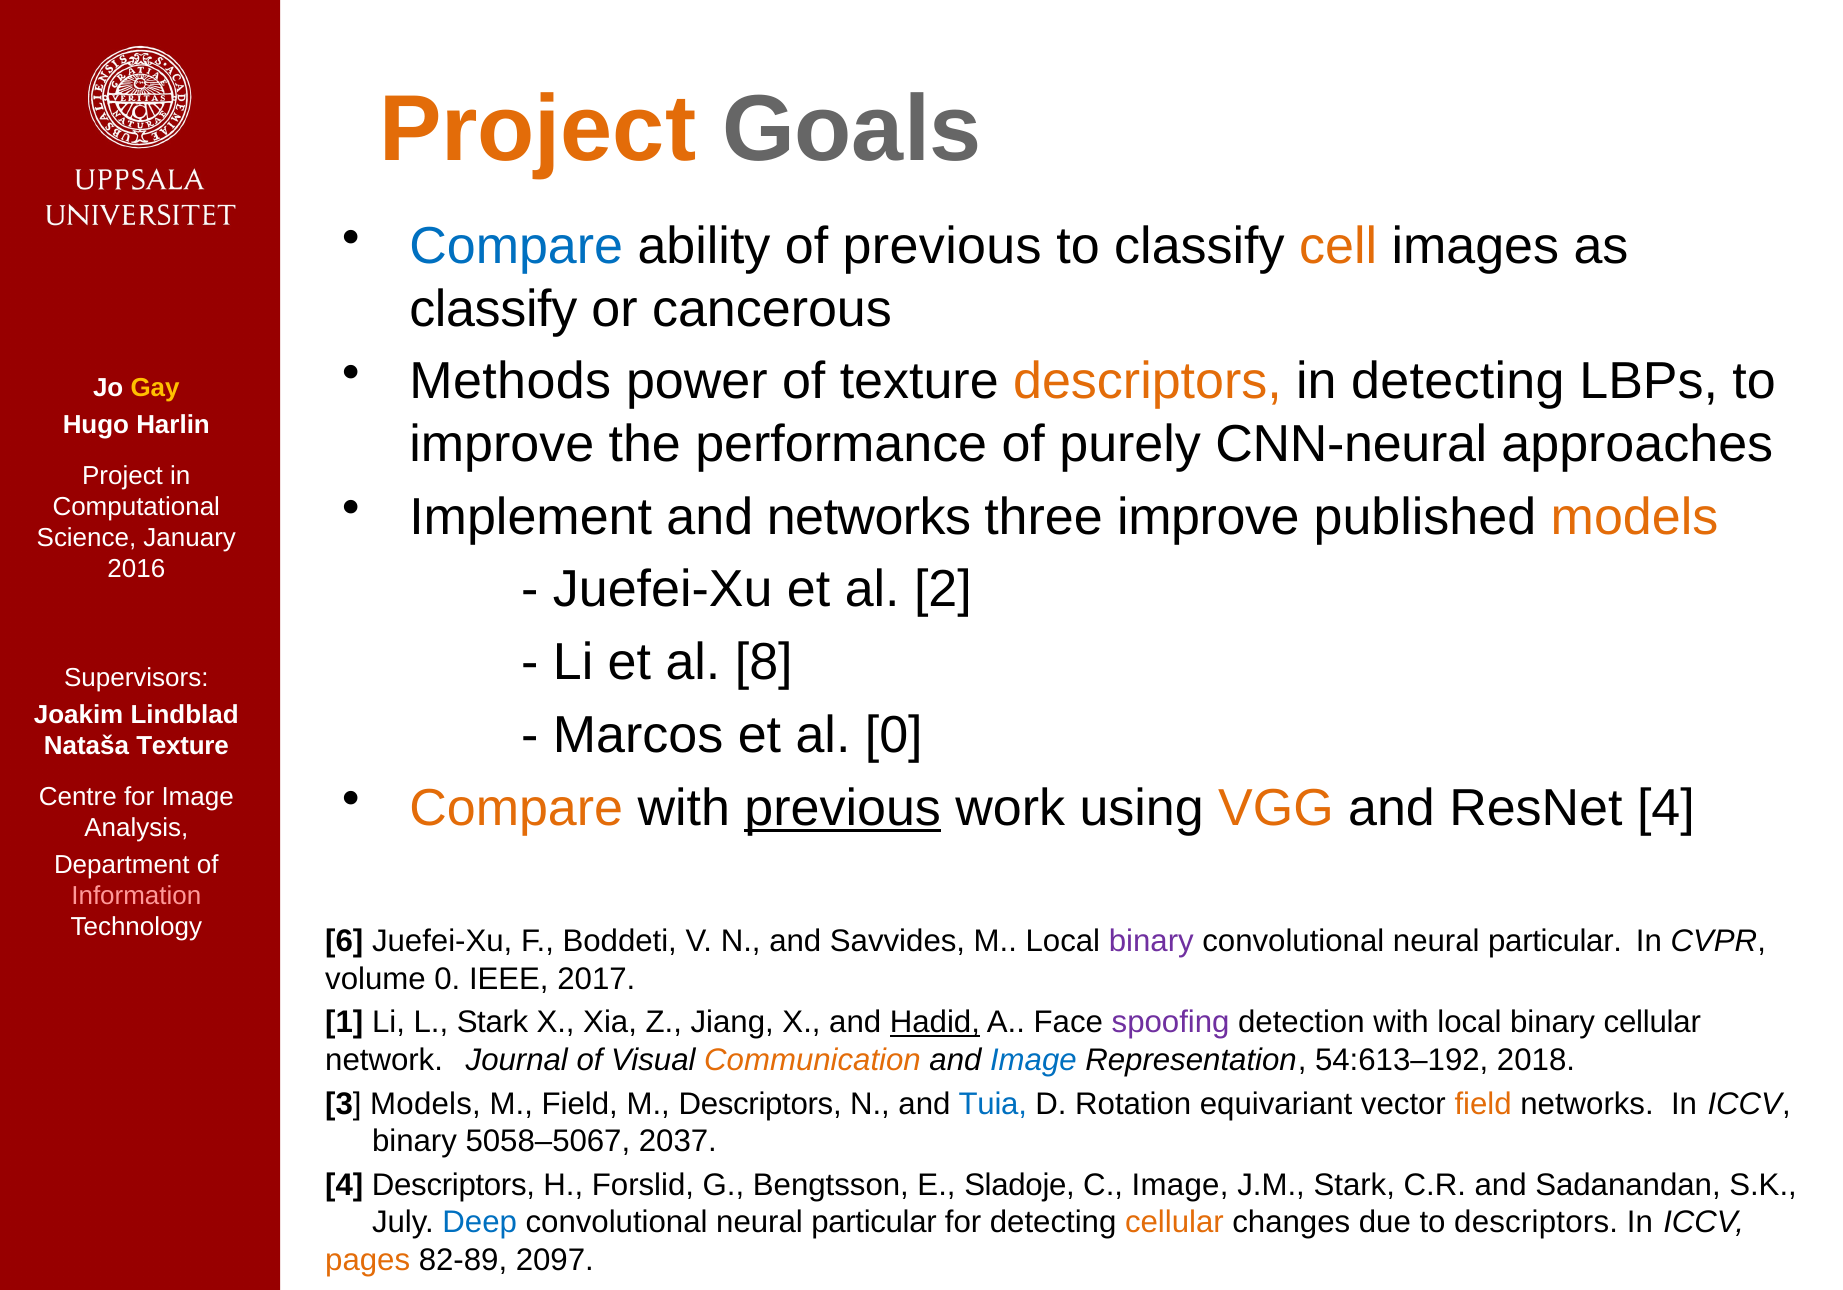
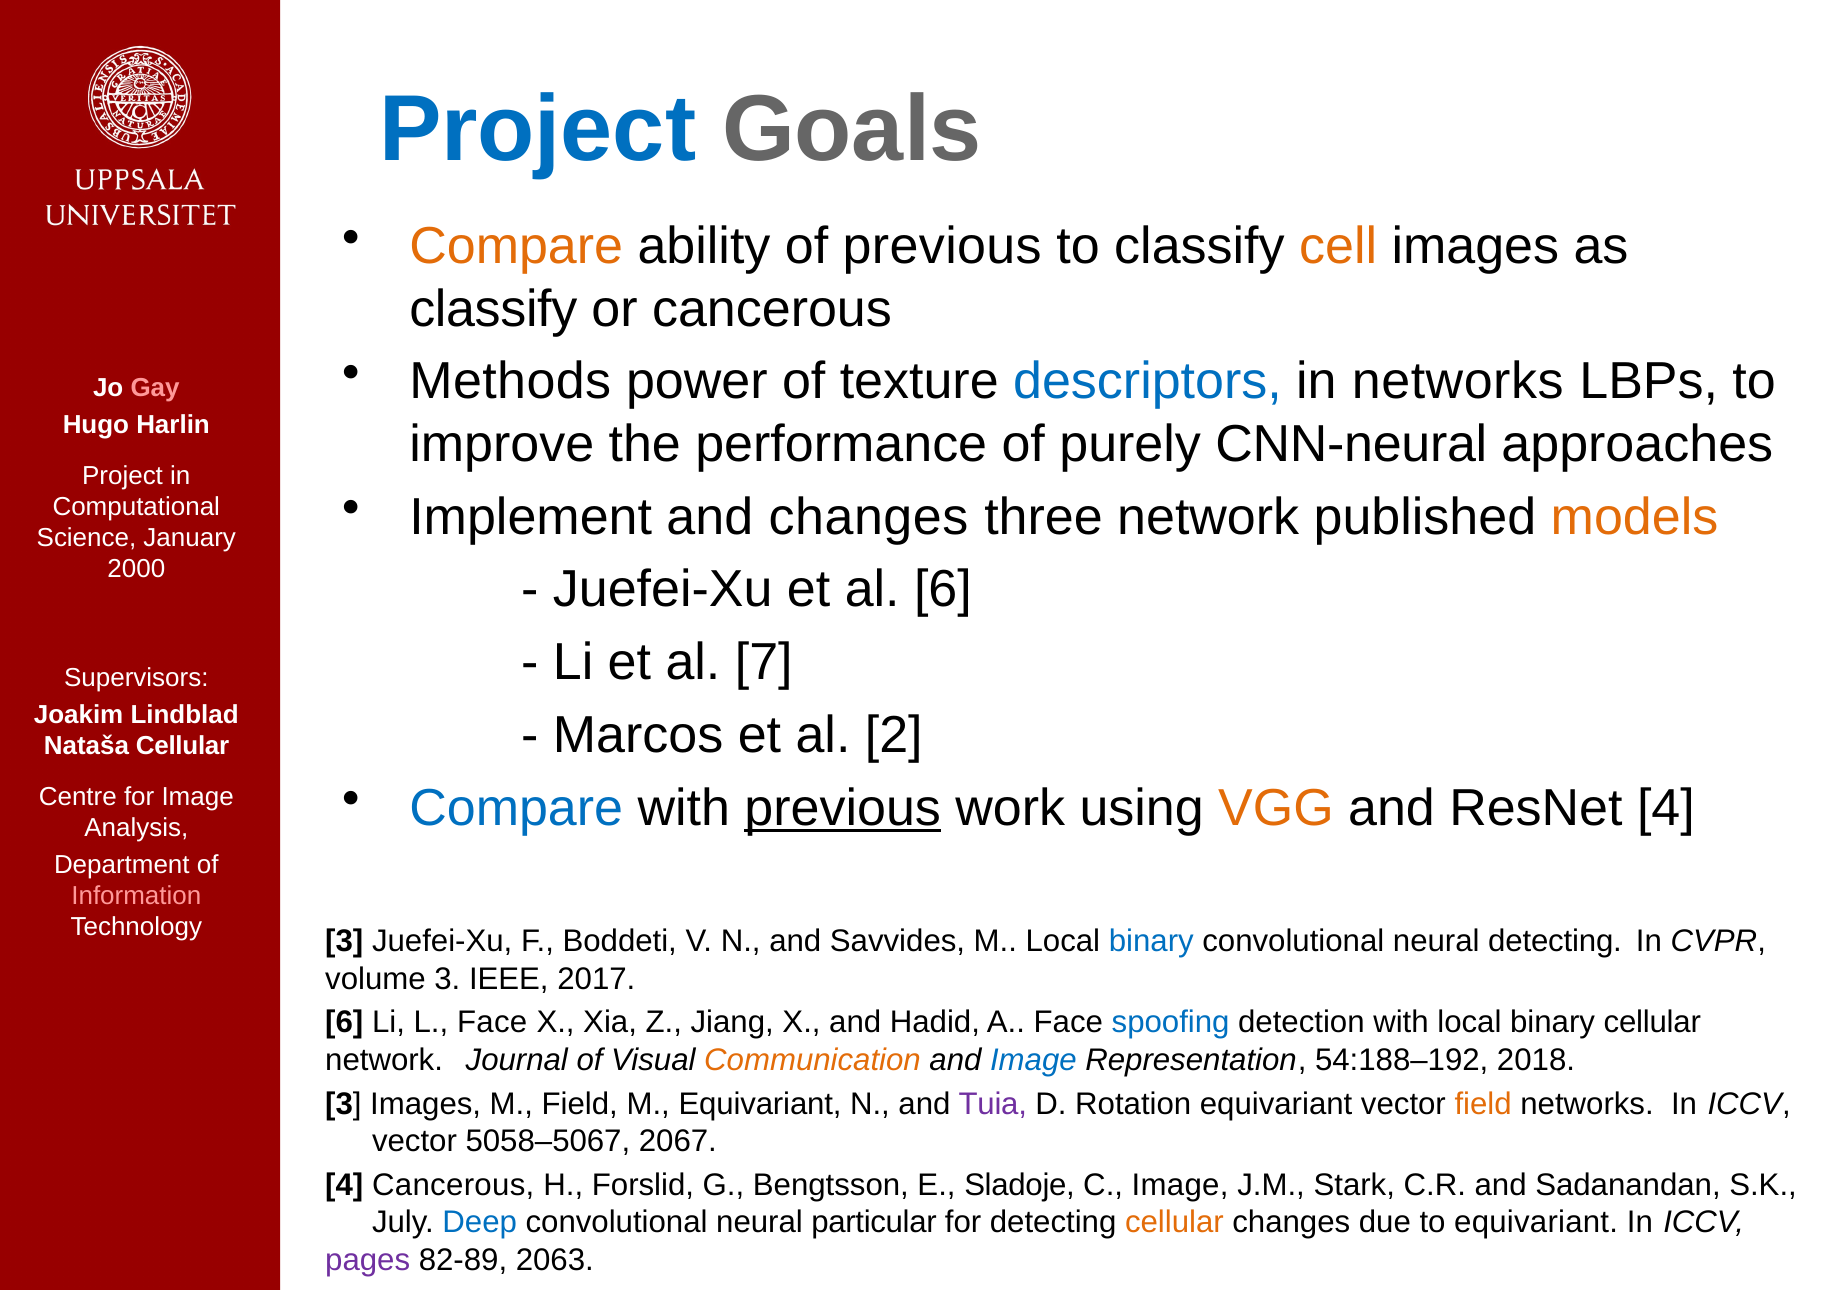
Project at (538, 130) colour: orange -> blue
Compare at (516, 247) colour: blue -> orange
descriptors at (1147, 382) colour: orange -> blue
in detecting: detecting -> networks
Gay colour: yellow -> pink
and networks: networks -> changes
three improve: improve -> network
2016: 2016 -> 2000
al 2: 2 -> 6
8: 8 -> 7
al 0: 0 -> 2
Nataša Texture: Texture -> Cellular
Compare at (516, 808) colour: orange -> blue
6 at (344, 942): 6 -> 3
binary at (1151, 942) colour: purple -> blue
particular at (1555, 942): particular -> detecting
volume 0: 0 -> 3
1 at (344, 1023): 1 -> 6
L Stark: Stark -> Face
Hadid underline: present -> none
spoofing colour: purple -> blue
54:613–192: 54:613–192 -> 54:188–192
3 Models: Models -> Images
M Descriptors: Descriptors -> Equivariant
Tuia colour: blue -> purple
binary at (414, 1141): binary -> vector
2037: 2037 -> 2067
4 Descriptors: Descriptors -> Cancerous
to descriptors: descriptors -> equivariant
pages colour: orange -> purple
2097: 2097 -> 2063
